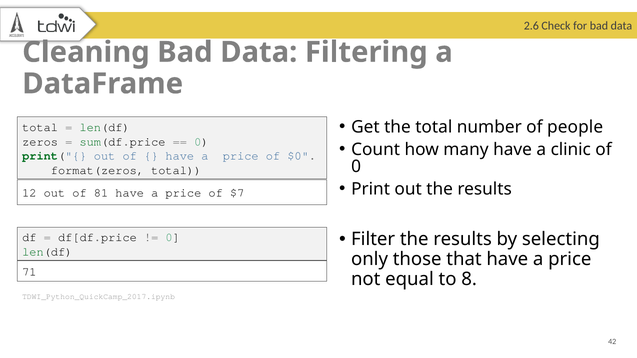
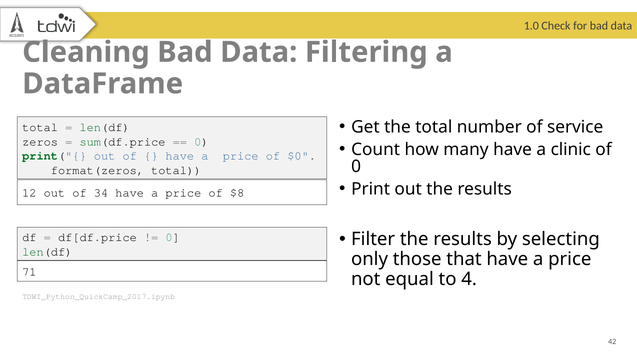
2.6: 2.6 -> 1.0
people: people -> service
81: 81 -> 34
$7: $7 -> $8
8: 8 -> 4
